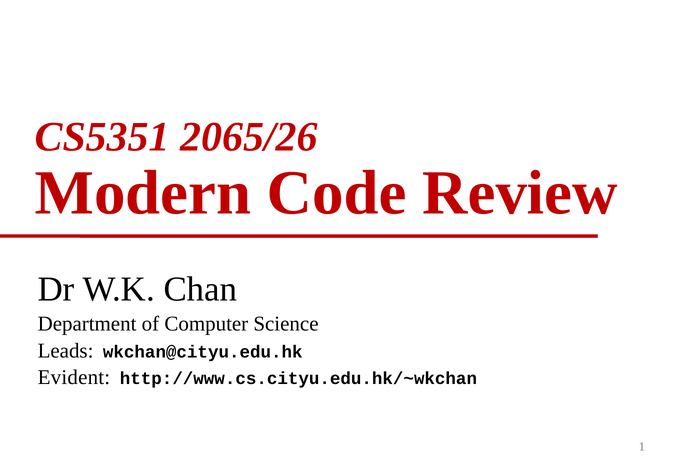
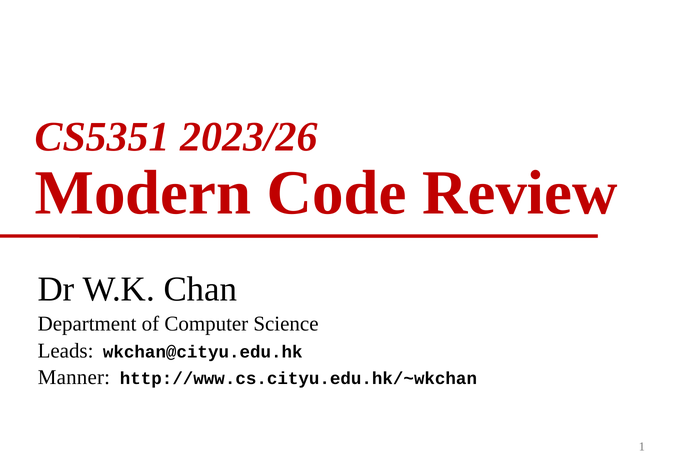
2065/26: 2065/26 -> 2023/26
Evident: Evident -> Manner
